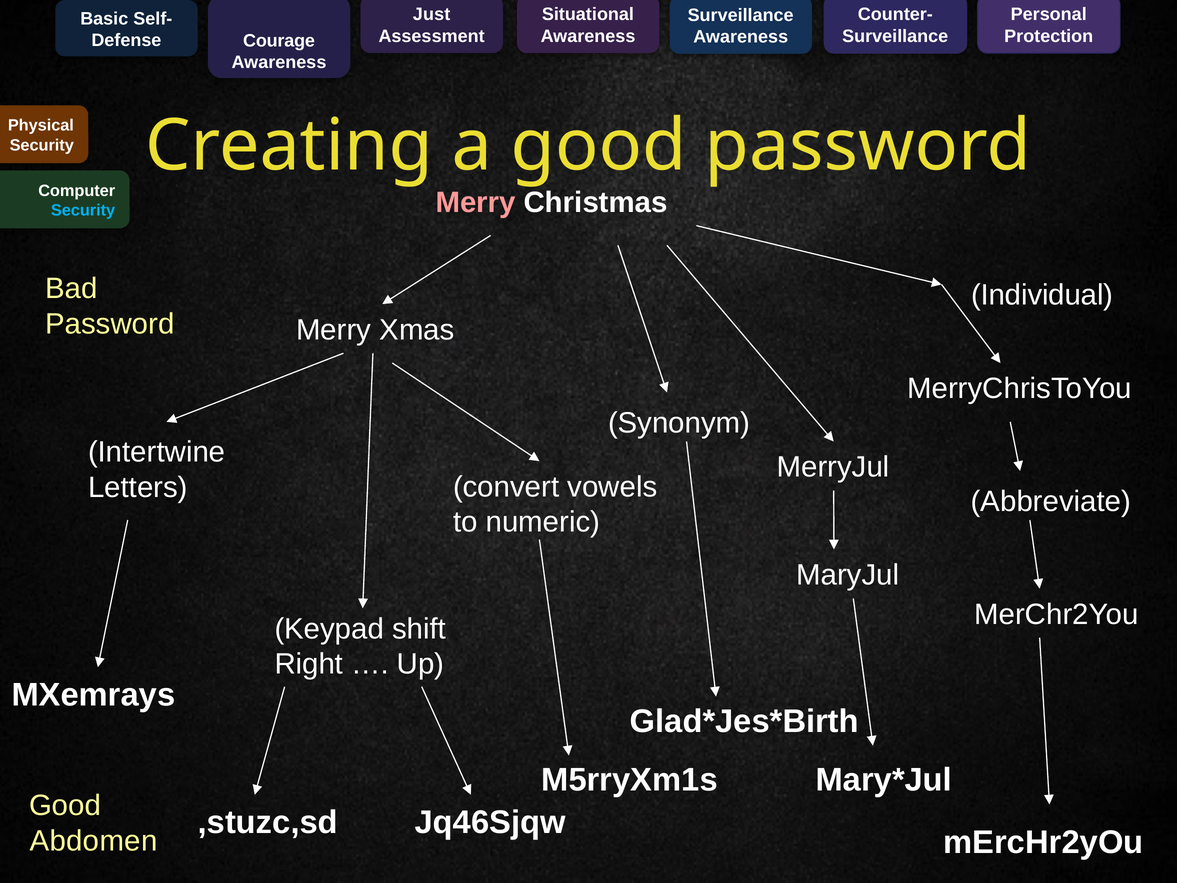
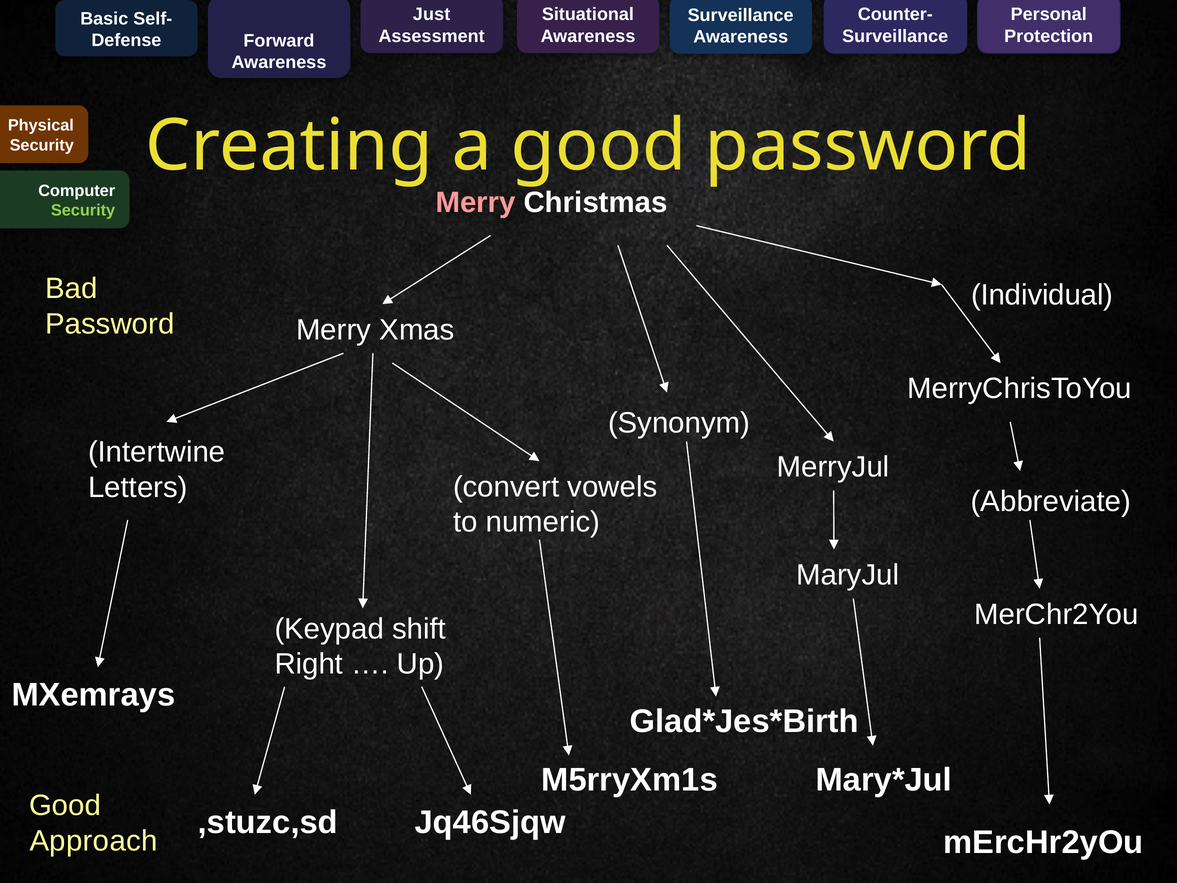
Courage: Courage -> Forward
Security at (83, 210) colour: light blue -> light green
Abdomen: Abdomen -> Approach
